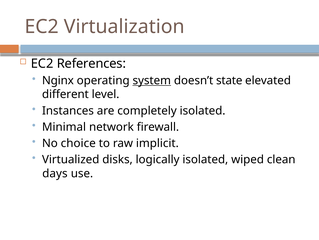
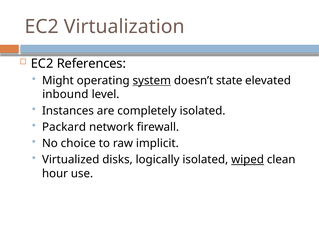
Nginx: Nginx -> Might
different: different -> inbound
Minimal: Minimal -> Packard
wiped underline: none -> present
days: days -> hour
